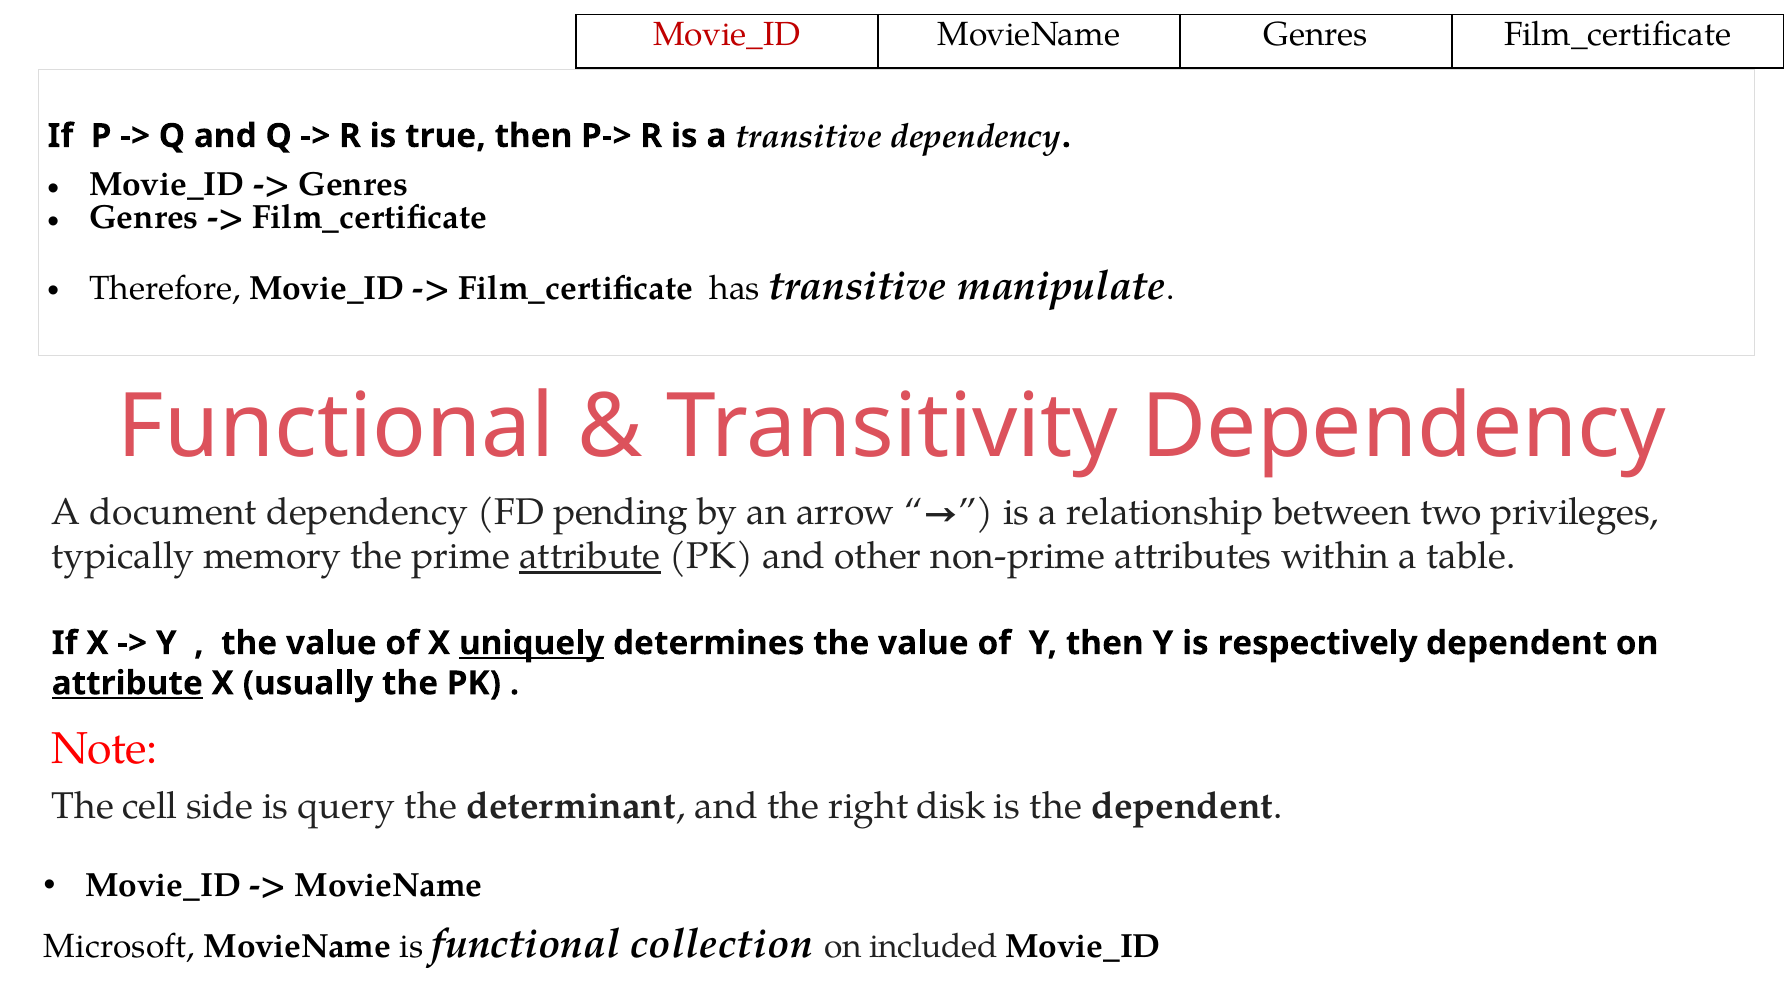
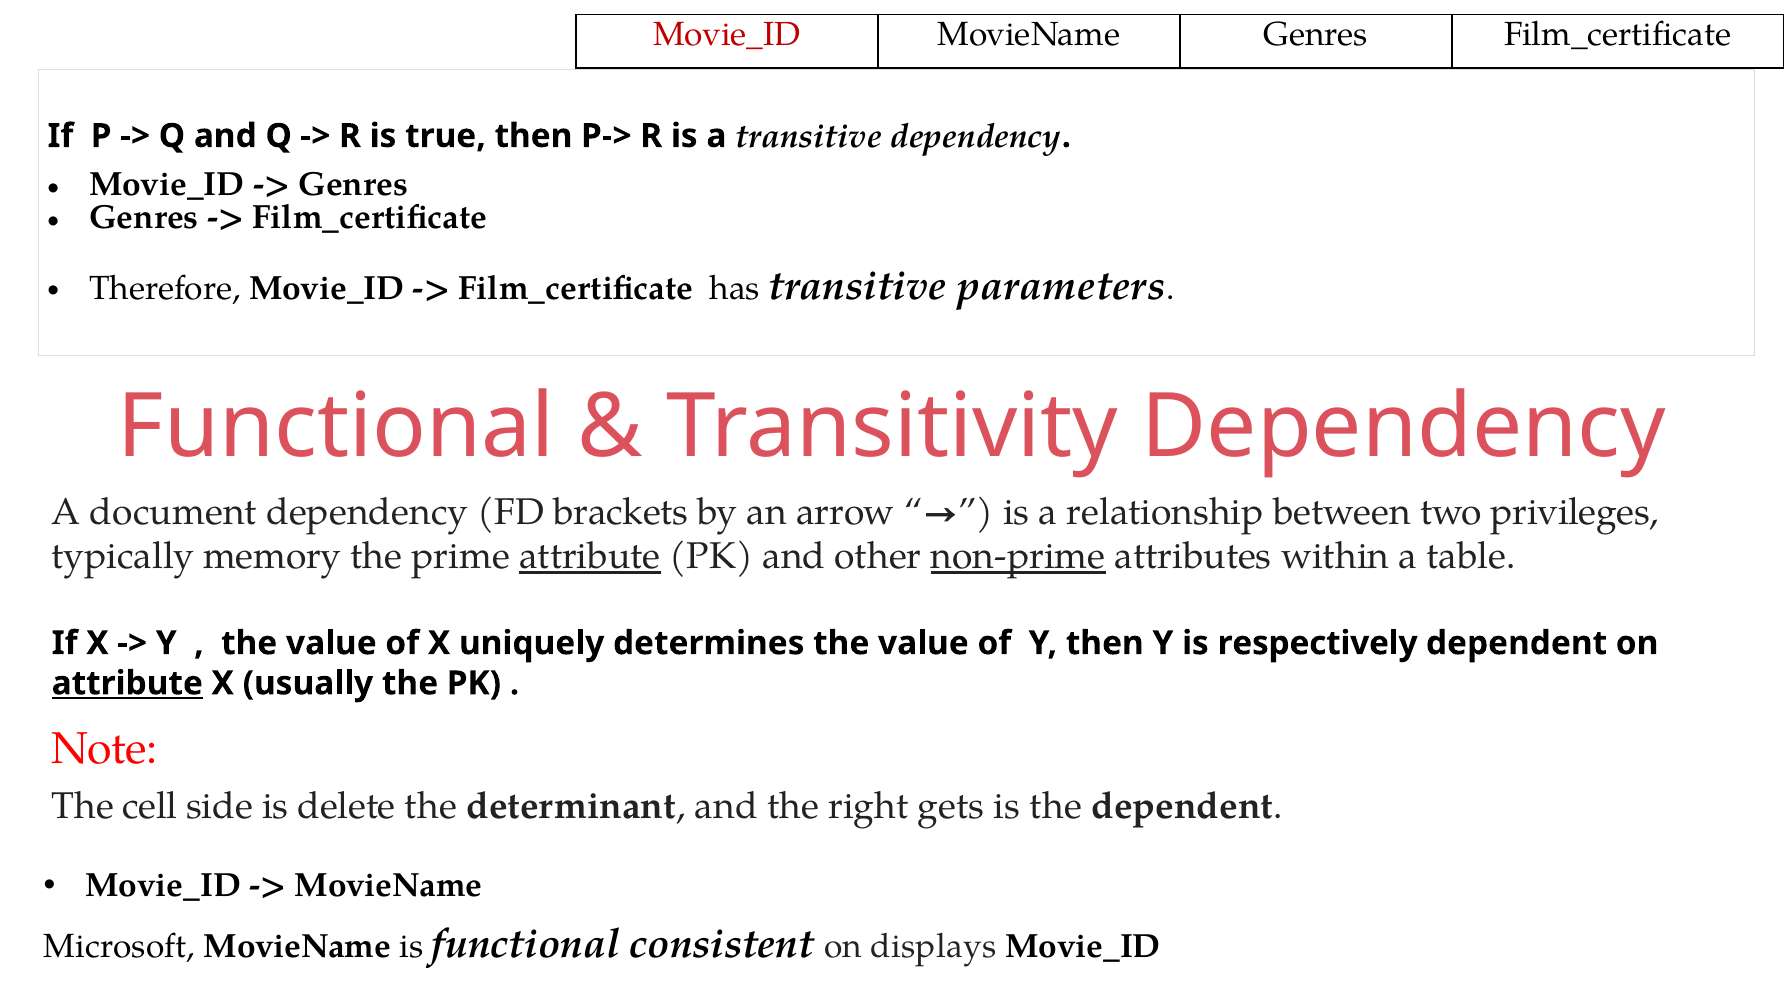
manipulate: manipulate -> parameters
pending: pending -> brackets
non-prime underline: none -> present
uniquely underline: present -> none
query: query -> delete
disk: disk -> gets
collection: collection -> consistent
included: included -> displays
